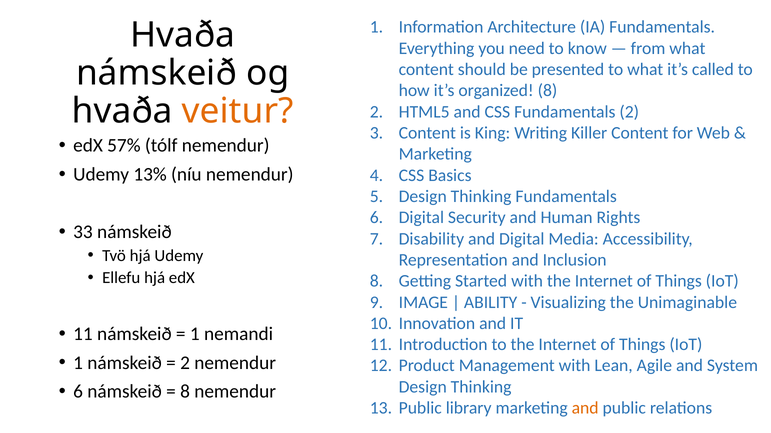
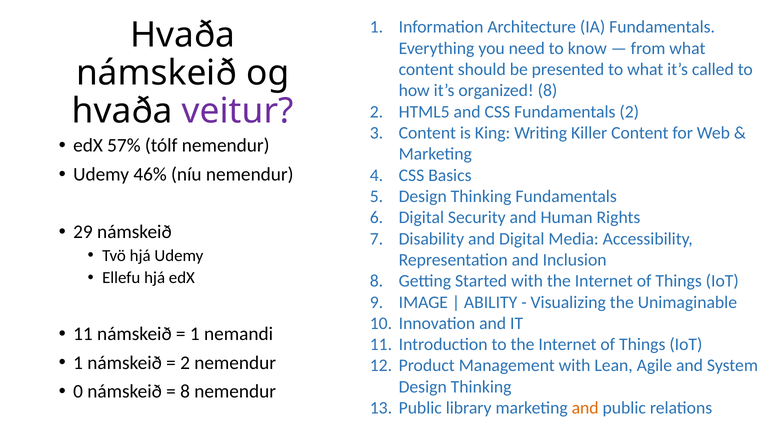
veitur colour: orange -> purple
13%: 13% -> 46%
33: 33 -> 29
6 at (78, 392): 6 -> 0
